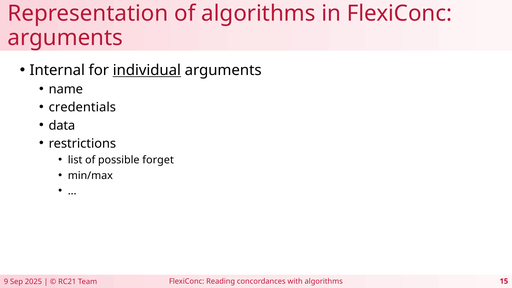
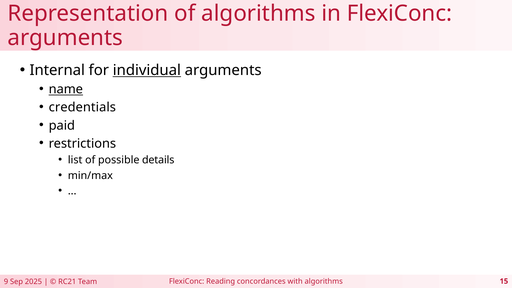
name underline: none -> present
data: data -> paid
forget: forget -> details
